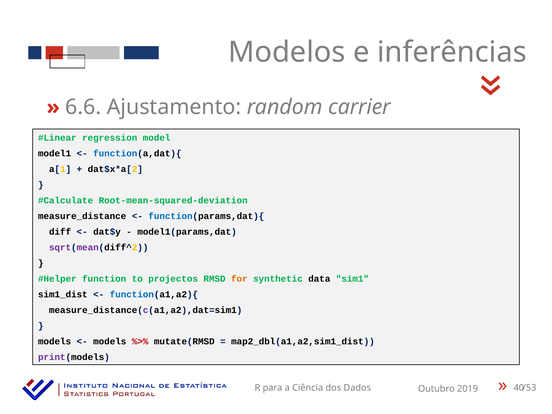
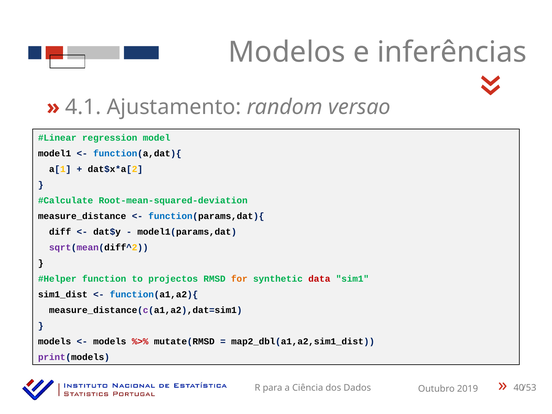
6.6: 6.6 -> 4.1
carrier: carrier -> versao
data colour: black -> red
